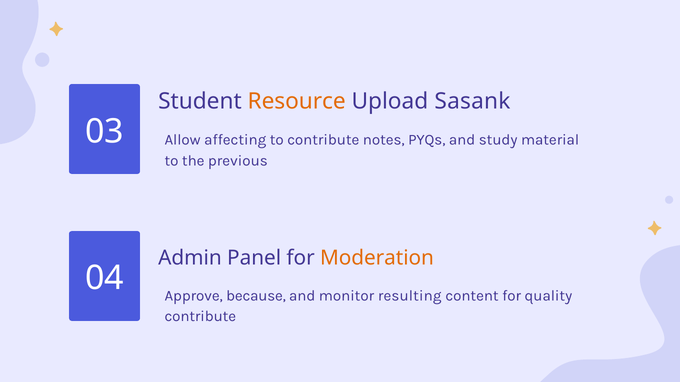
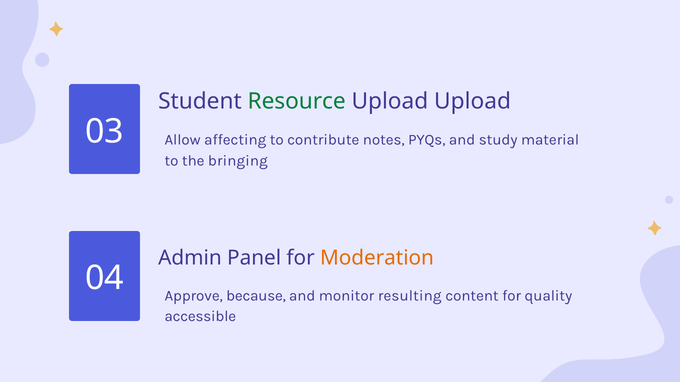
Resource colour: orange -> green
Upload Sasank: Sasank -> Upload
previous: previous -> bringing
contribute at (200, 317): contribute -> accessible
